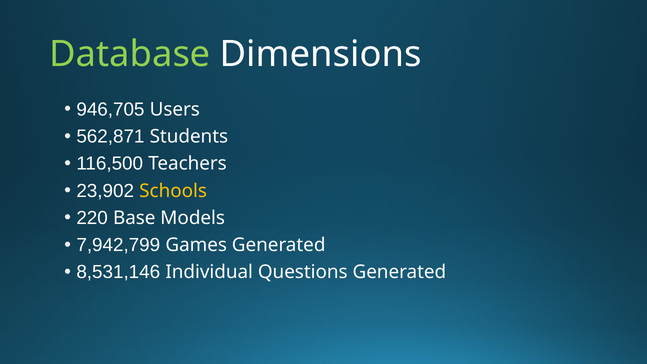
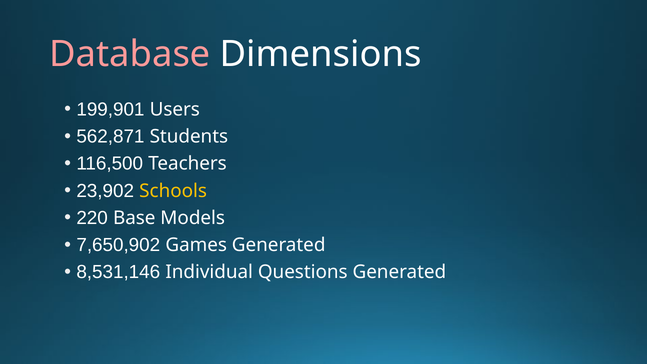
Database colour: light green -> pink
946,705: 946,705 -> 199,901
7,942,799: 7,942,799 -> 7,650,902
